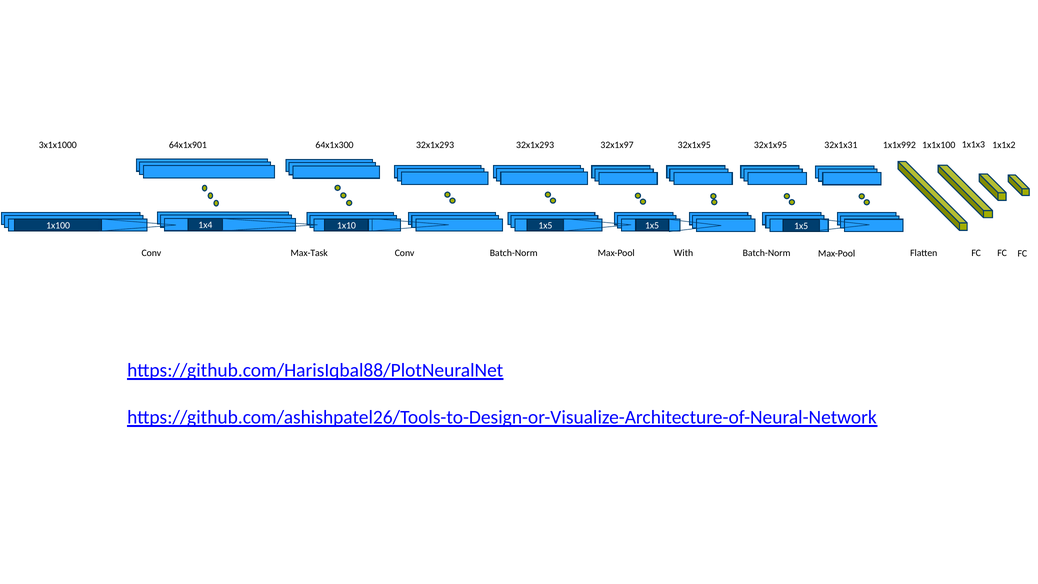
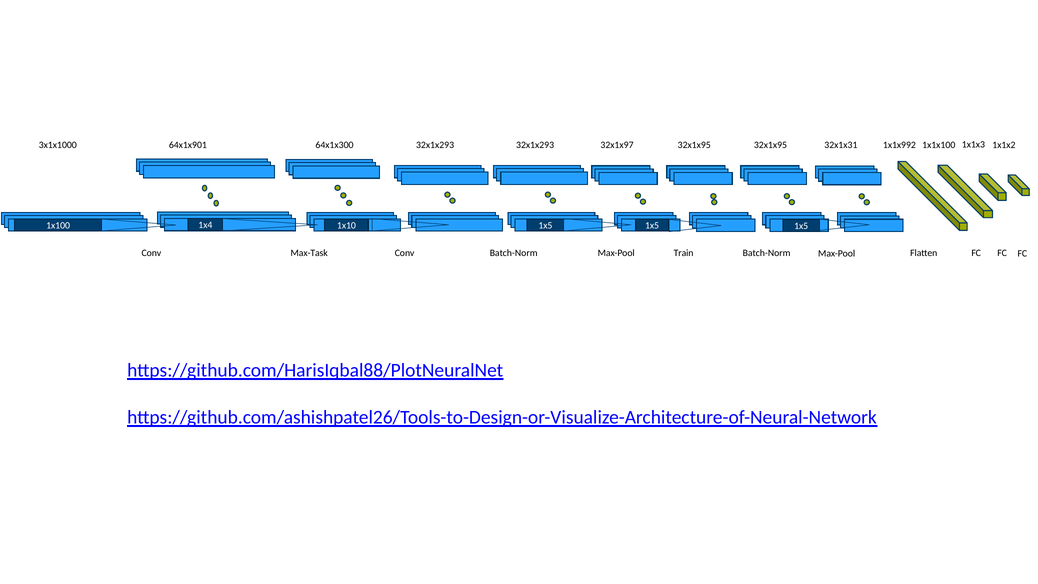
With: With -> Train
